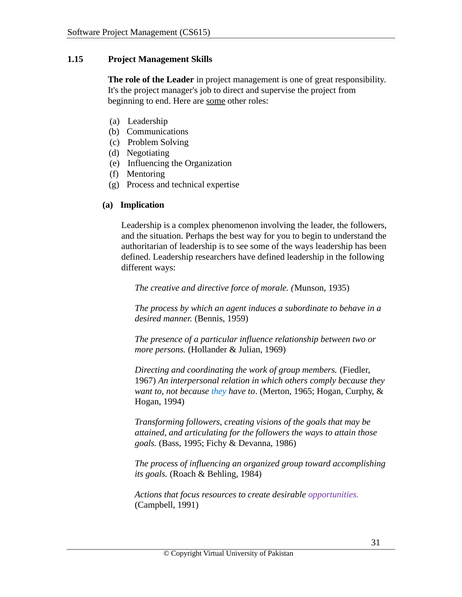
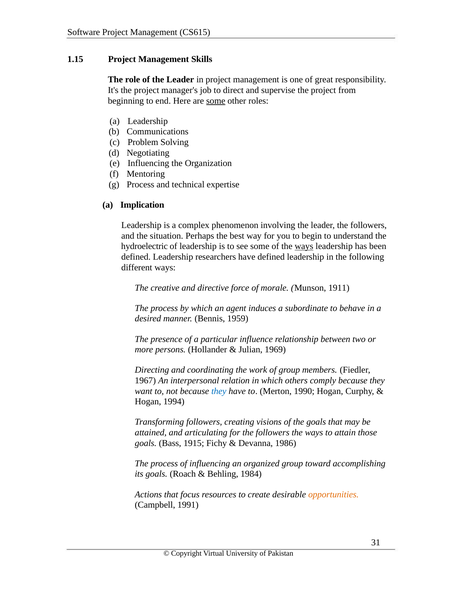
authoritarian: authoritarian -> hydroelectric
ways at (304, 247) underline: none -> present
1935: 1935 -> 1911
1965: 1965 -> 1990
1995: 1995 -> 1915
opportunities colour: purple -> orange
